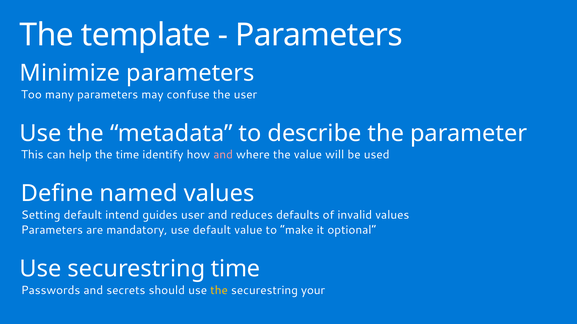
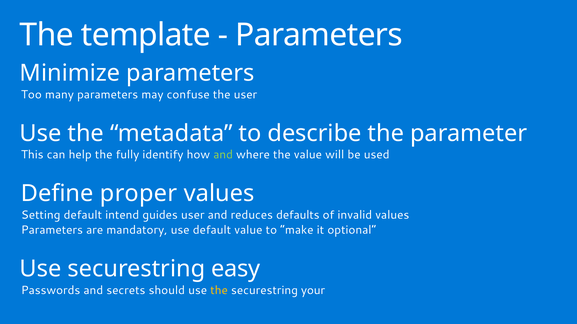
the time: time -> fully
and at (223, 155) colour: pink -> light green
named: named -> proper
securestring time: time -> easy
